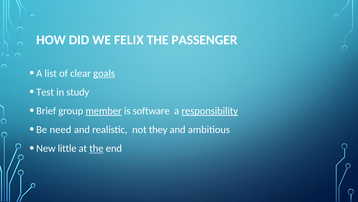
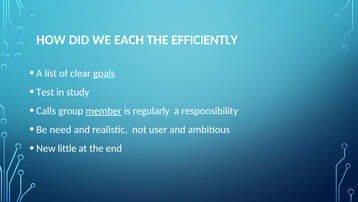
FELIX: FELIX -> EACH
PASSENGER: PASSENGER -> EFFICIENTLY
Brief: Brief -> Calls
software: software -> regularly
responsibility underline: present -> none
they: they -> user
the at (96, 148) underline: present -> none
